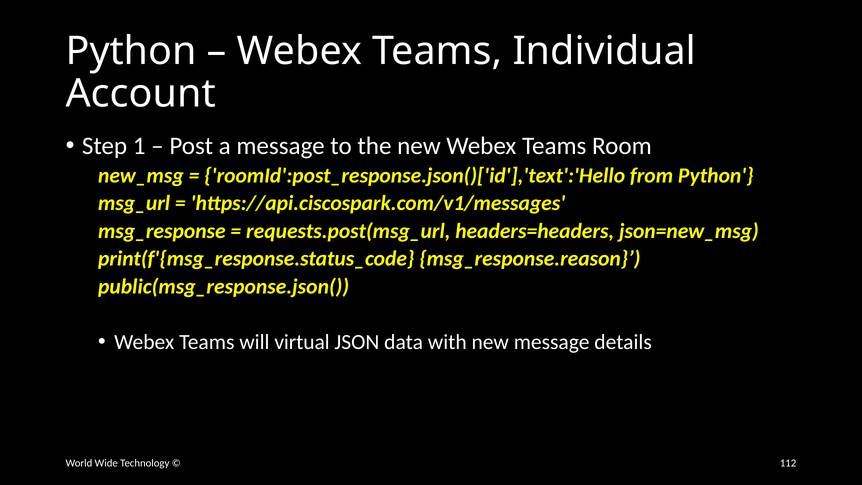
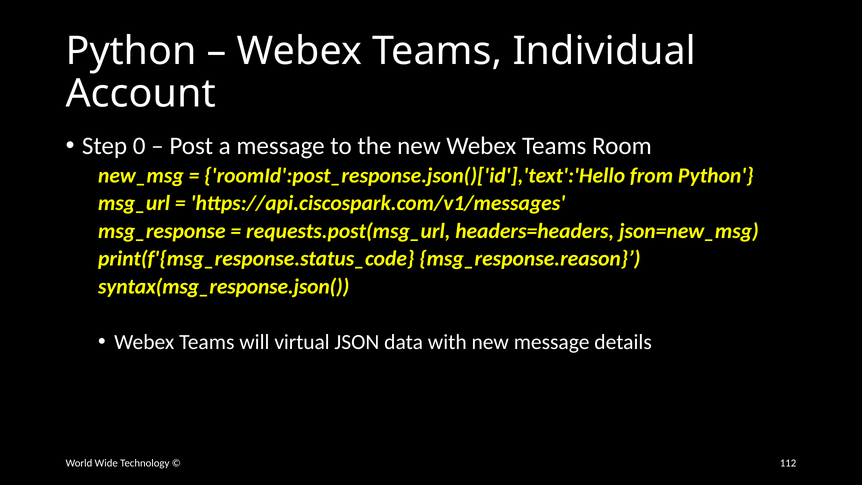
1: 1 -> 0
public(msg_response.json(: public(msg_response.json( -> syntax(msg_response.json(
